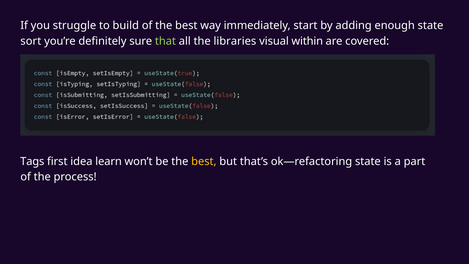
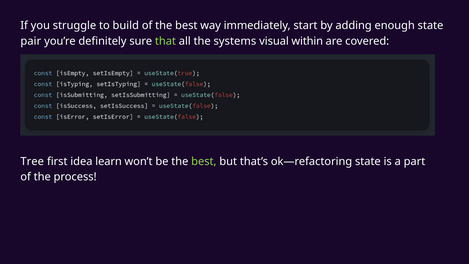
sort: sort -> pair
libraries: libraries -> systems
Tags: Tags -> Tree
best at (204, 161) colour: yellow -> light green
